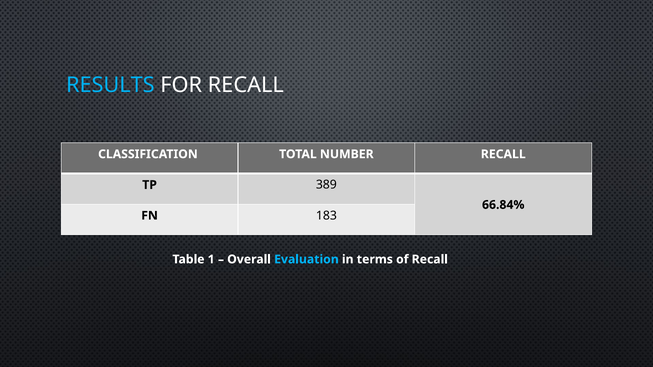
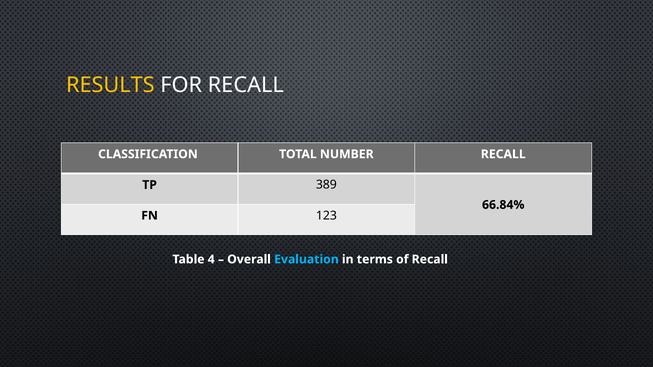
RESULTS colour: light blue -> yellow
183: 183 -> 123
1: 1 -> 4
